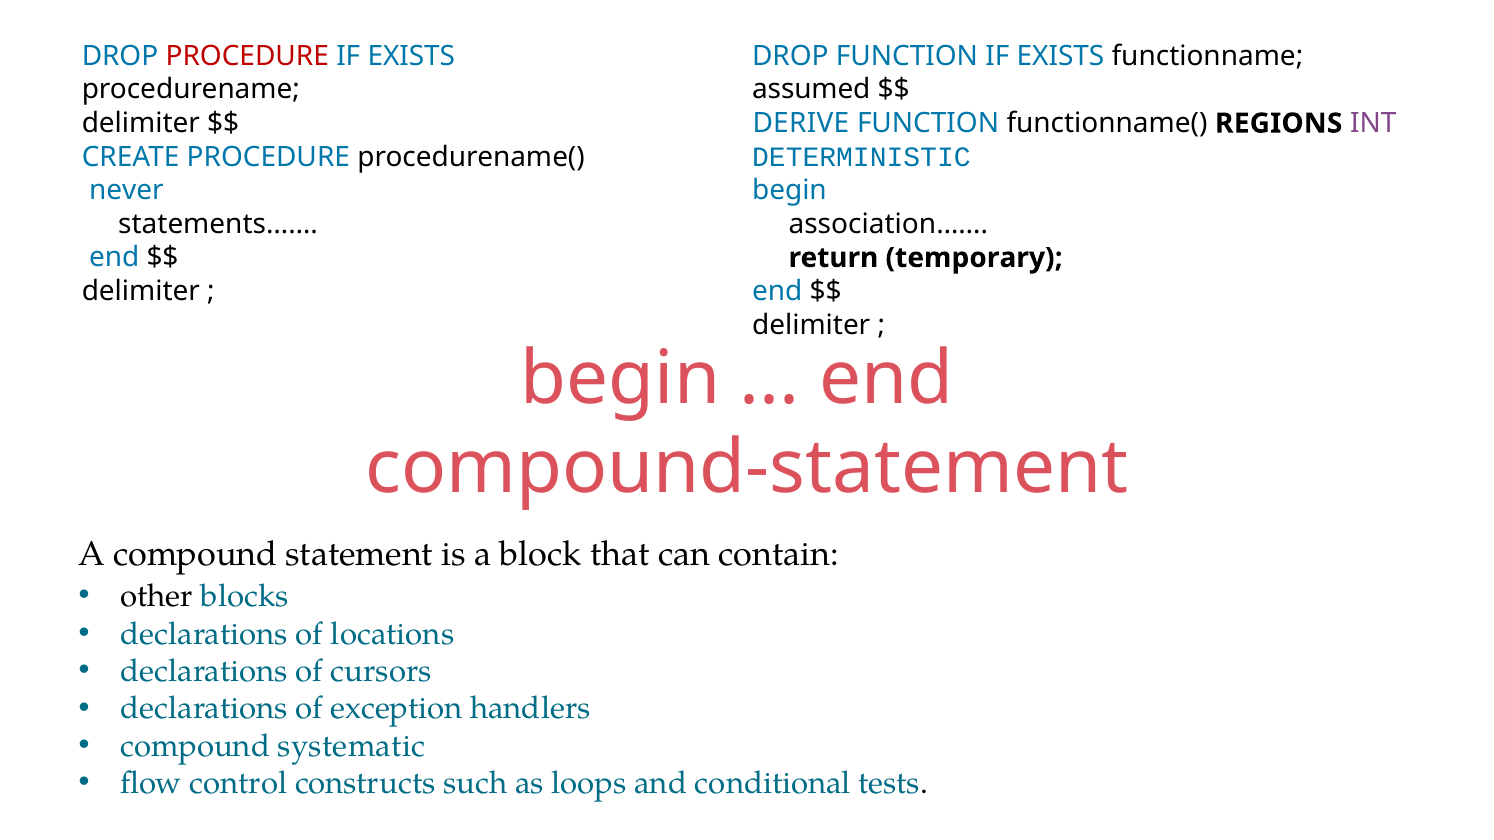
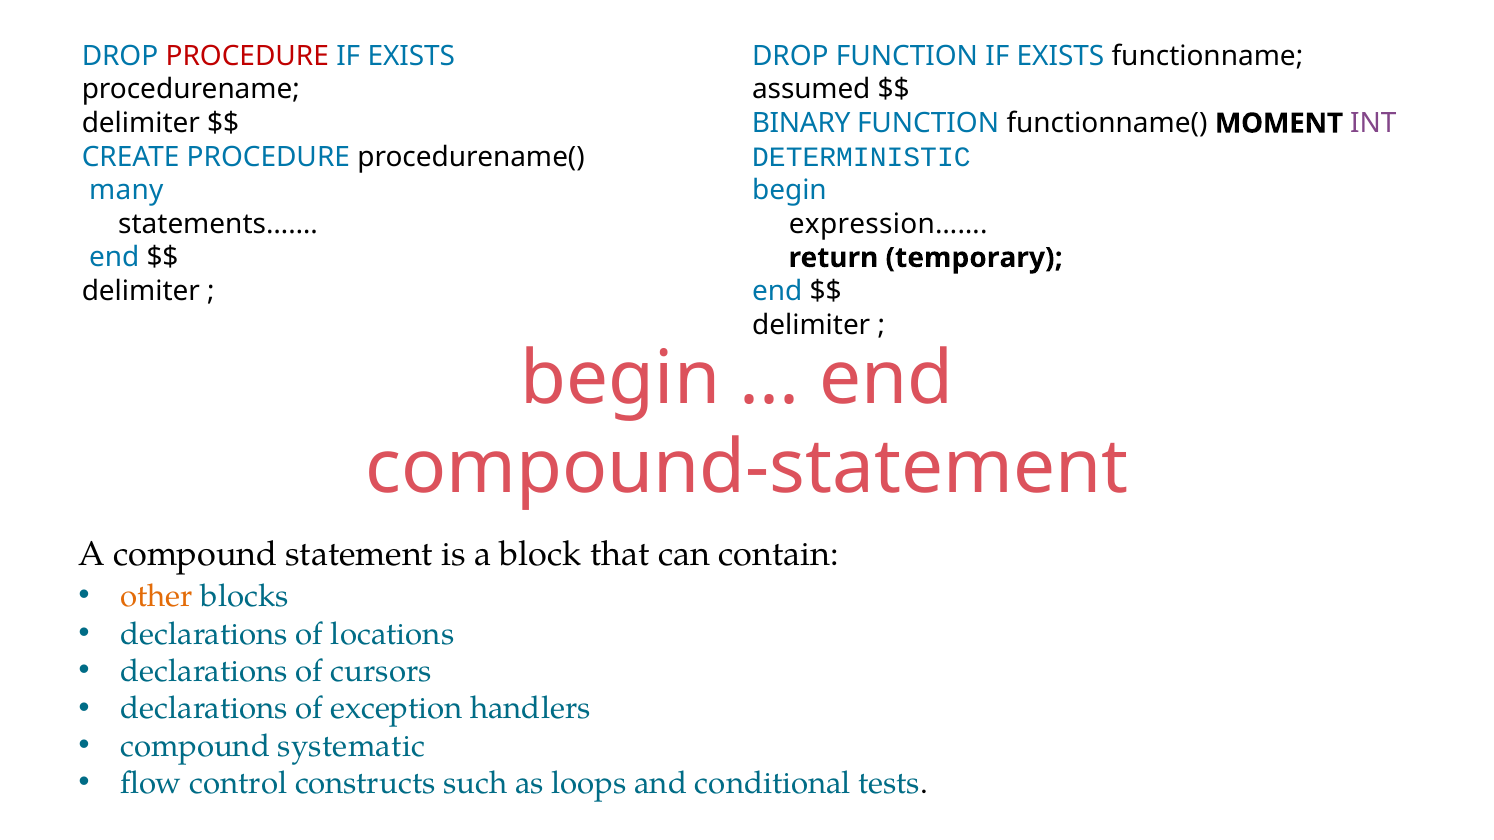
DERIVE: DERIVE -> BINARY
REGIONS: REGIONS -> MOMENT
never: never -> many
association……: association…… -> expression……
other colour: black -> orange
